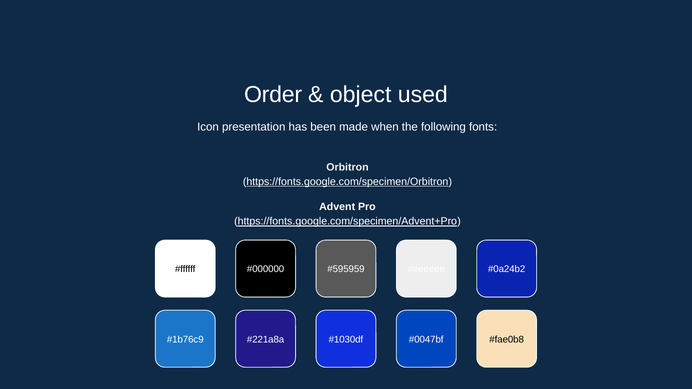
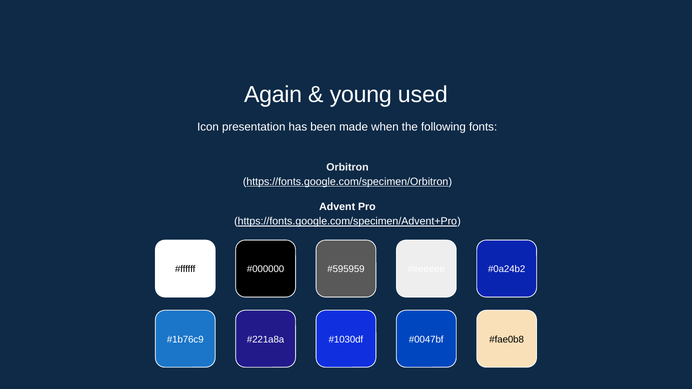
Order: Order -> Again
object: object -> young
